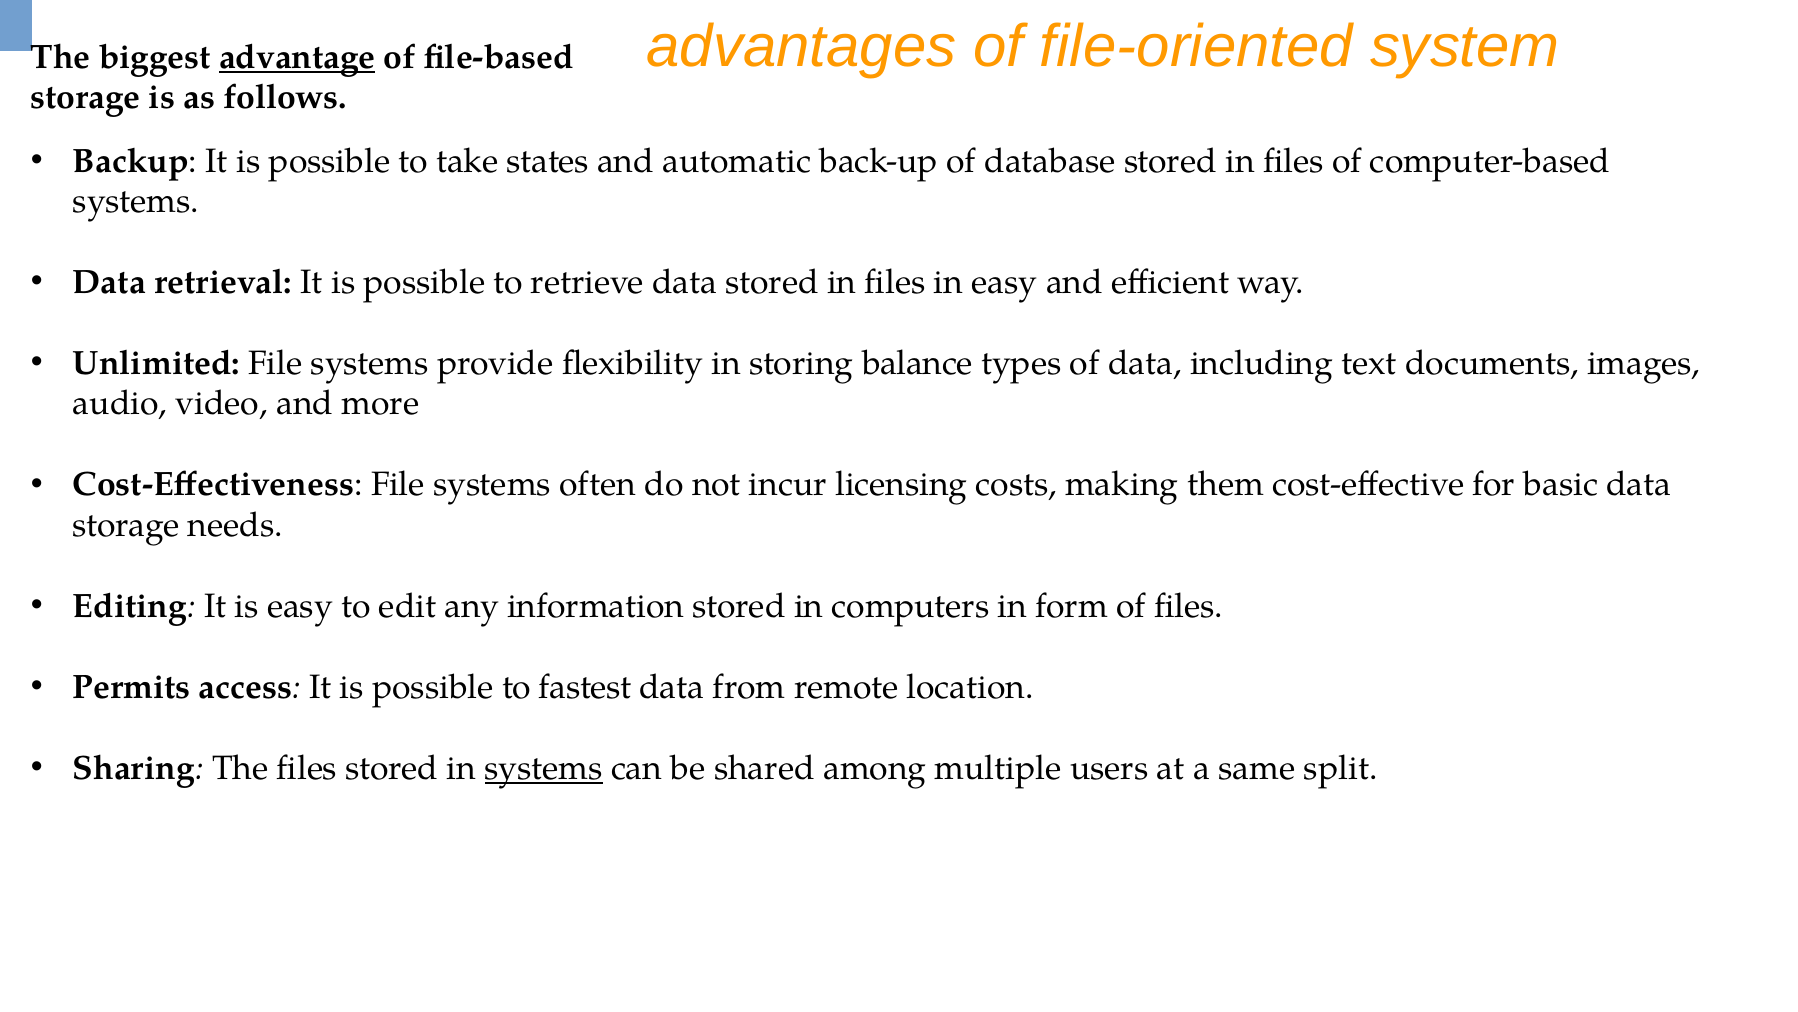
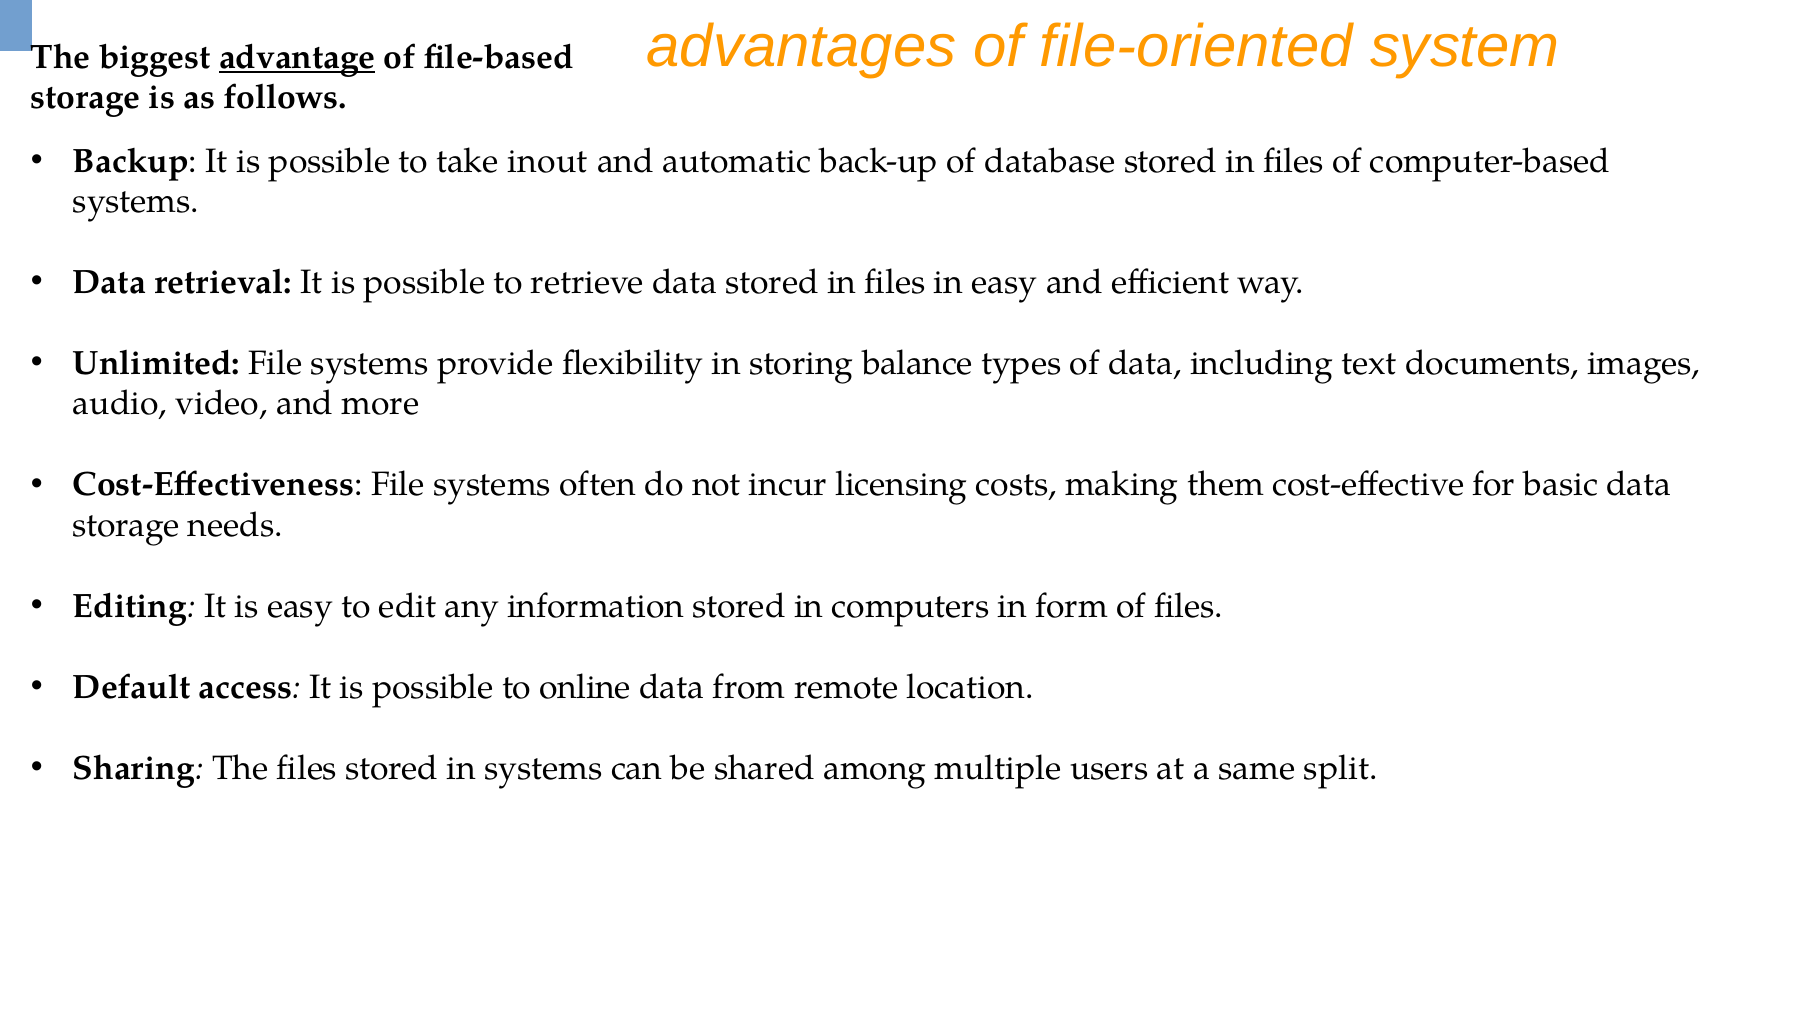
states: states -> inout
Permits: Permits -> Default
fastest: fastest -> online
systems at (544, 768) underline: present -> none
